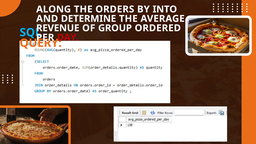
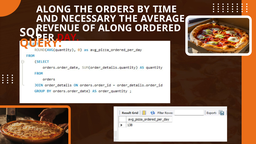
INTO: INTO -> TIME
DETERMINE: DETERMINE -> NECESSARY
OF GROUP: GROUP -> ALONG
SQL colour: light blue -> white
